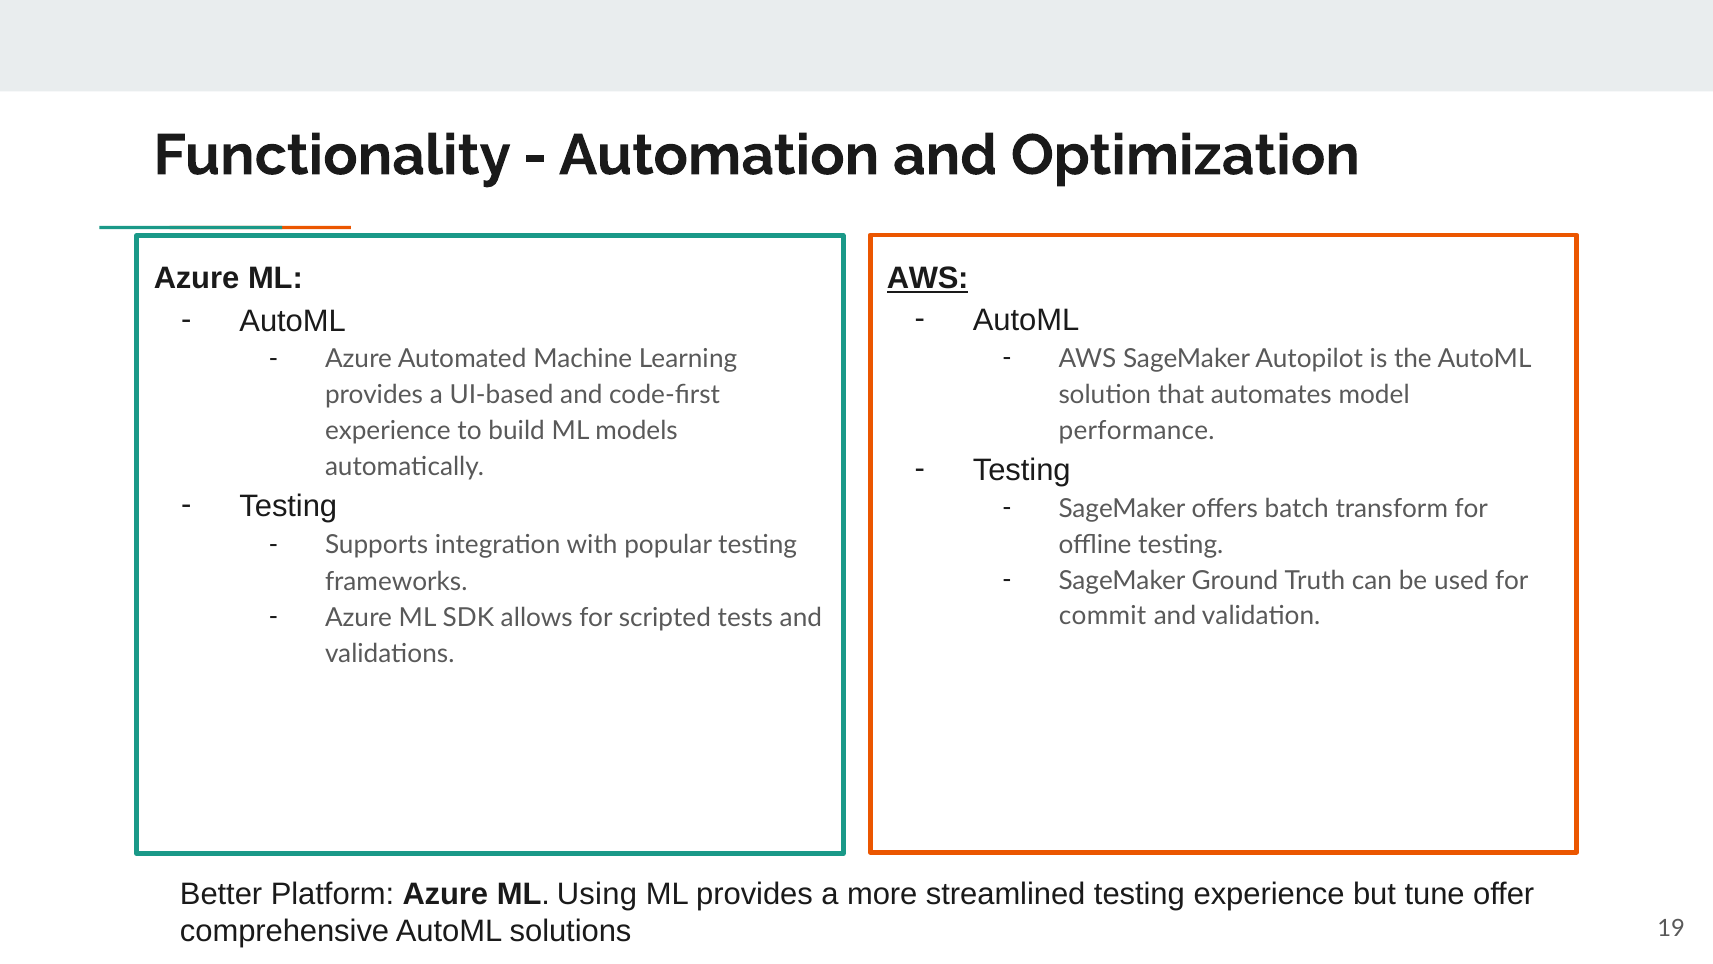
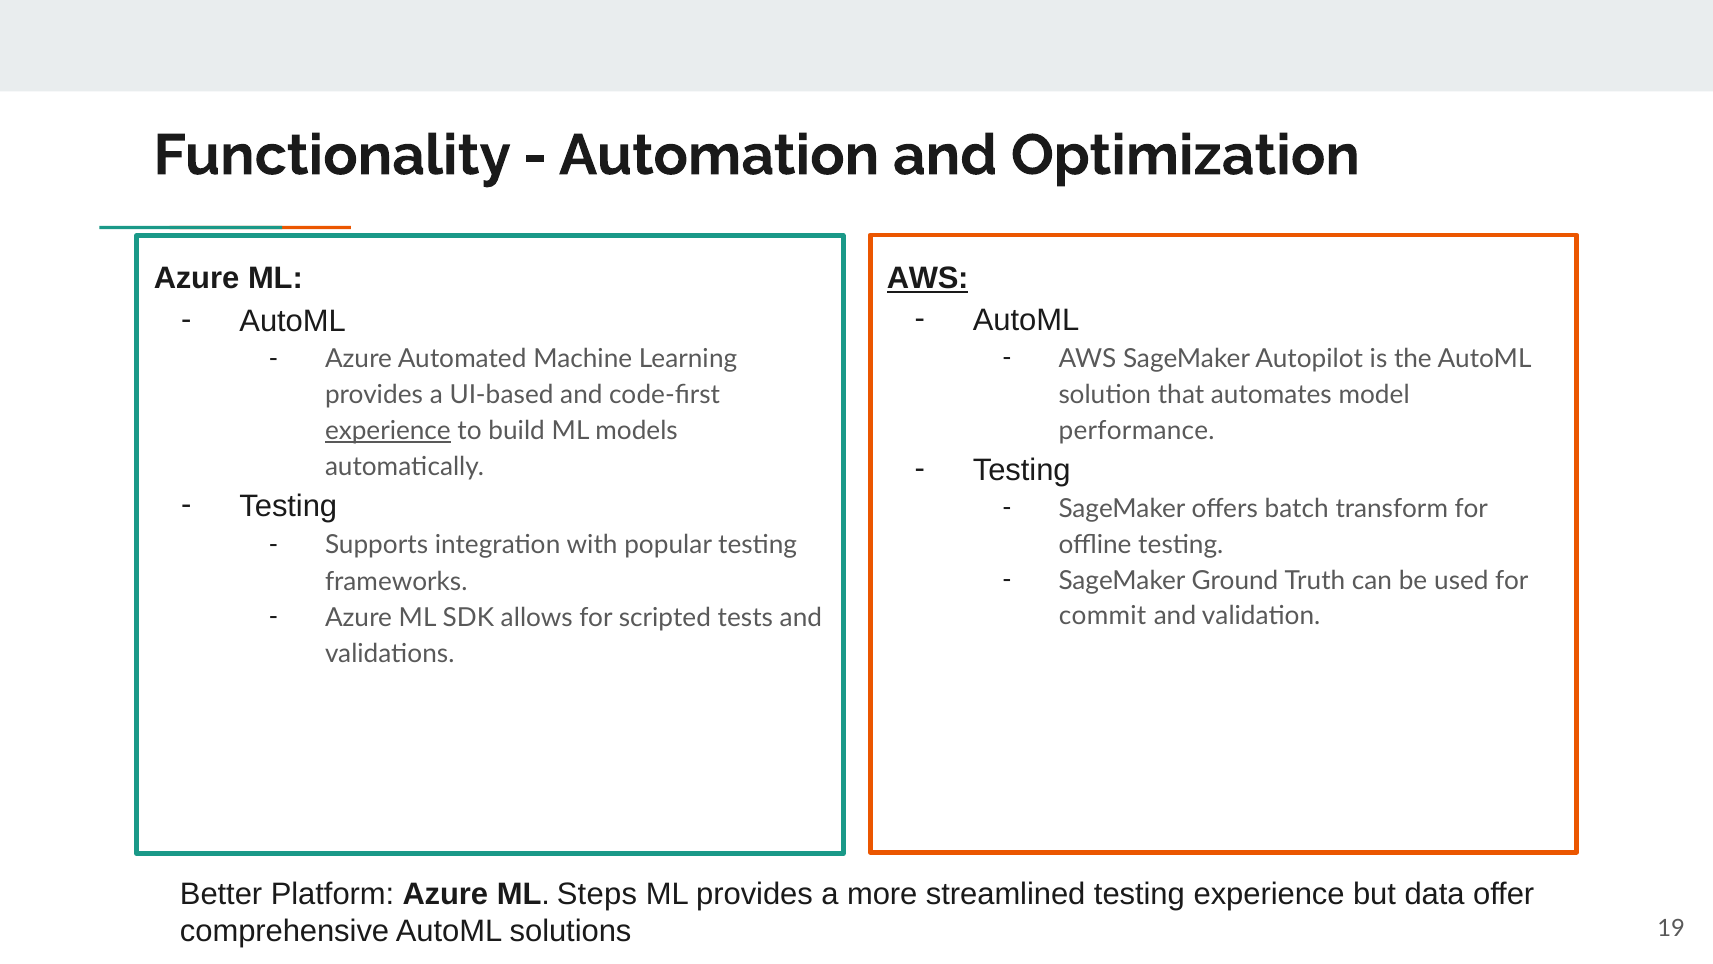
experience at (388, 431) underline: none -> present
Using: Using -> Steps
tune: tune -> data
